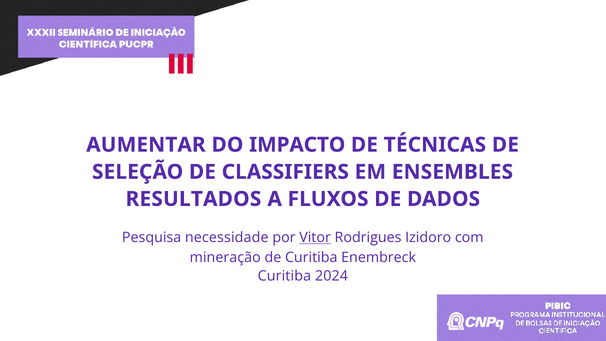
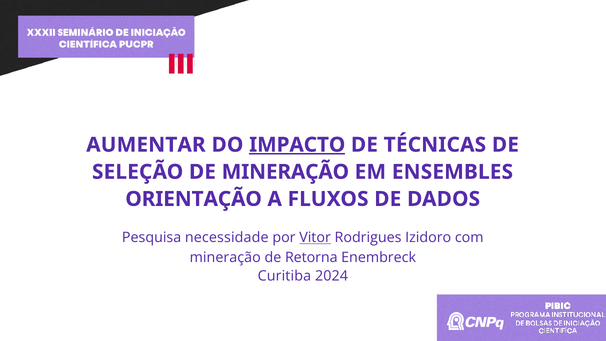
IMPACTO underline: none -> present
DE CLASSIFIERS: CLASSIFIERS -> MINERAÇÃO
RESULTADOS: RESULTADOS -> ORIENTAÇÃO
de Curitiba: Curitiba -> Retorna
